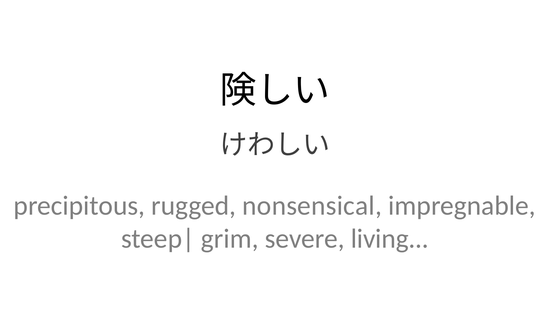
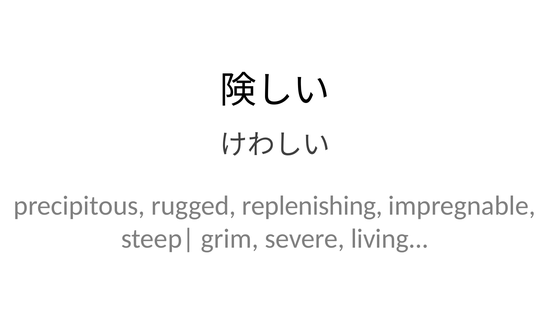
nonsensical: nonsensical -> replenishing
